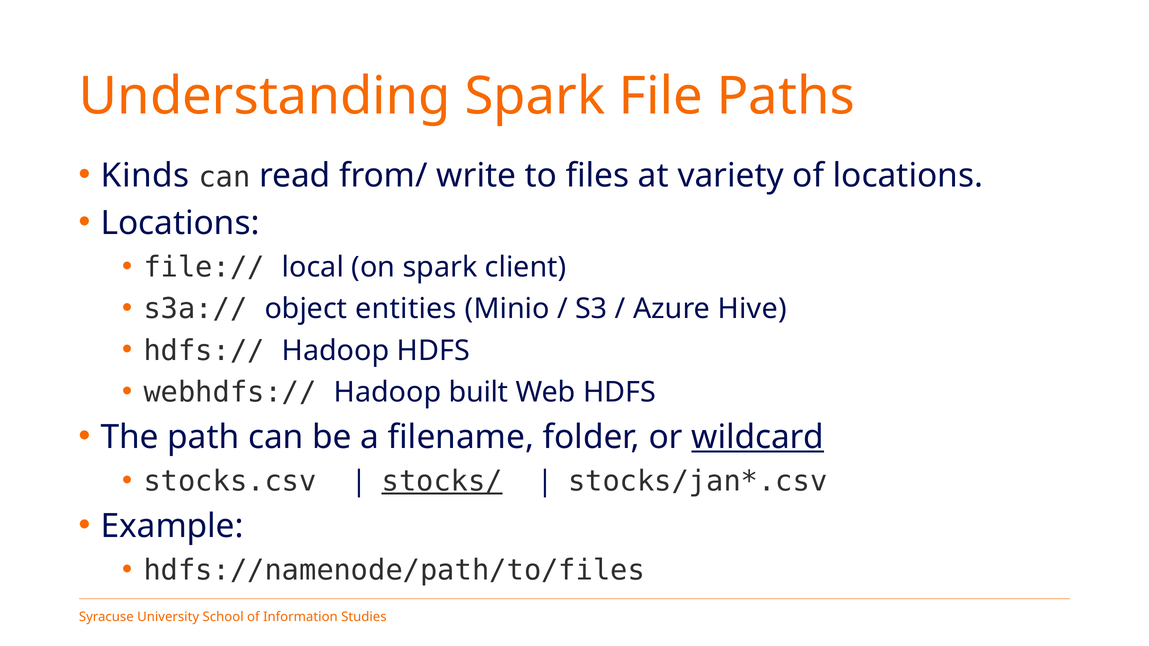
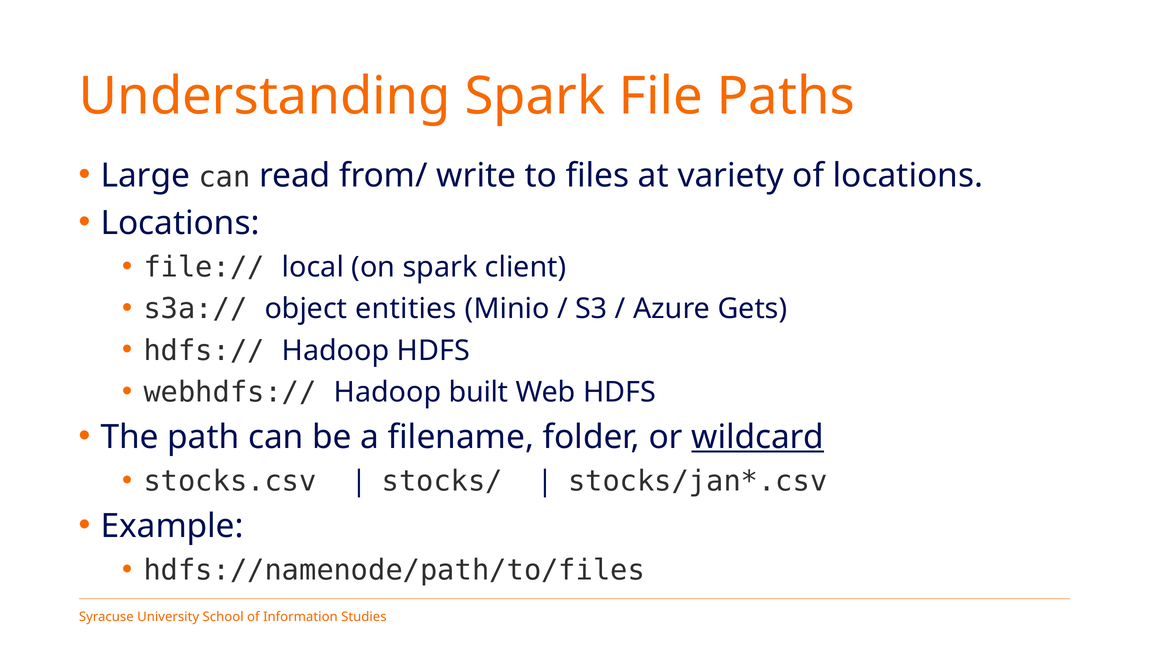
Kinds: Kinds -> Large
Hive: Hive -> Gets
stocks/ underline: present -> none
